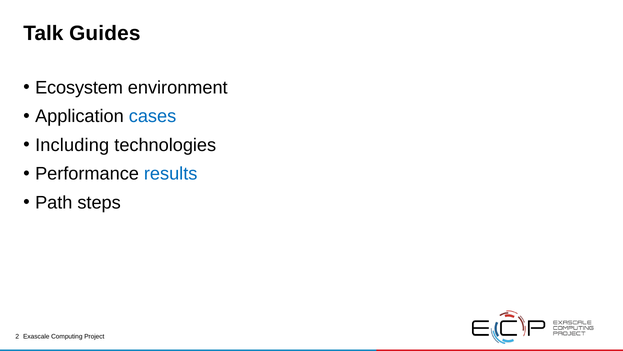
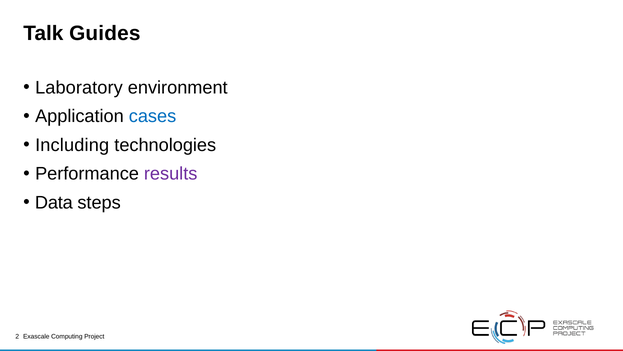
Ecosystem: Ecosystem -> Laboratory
results colour: blue -> purple
Path: Path -> Data
